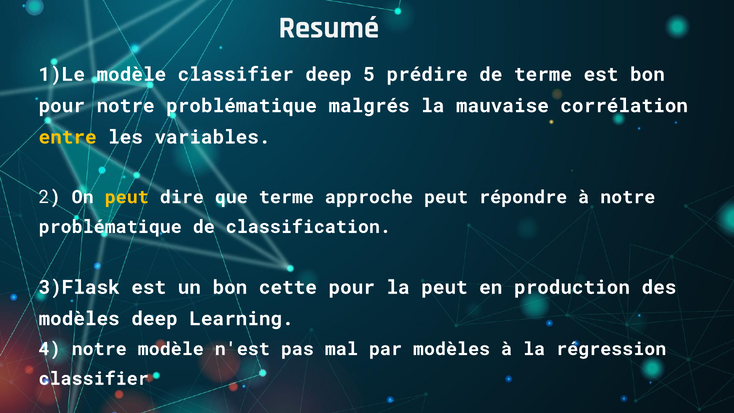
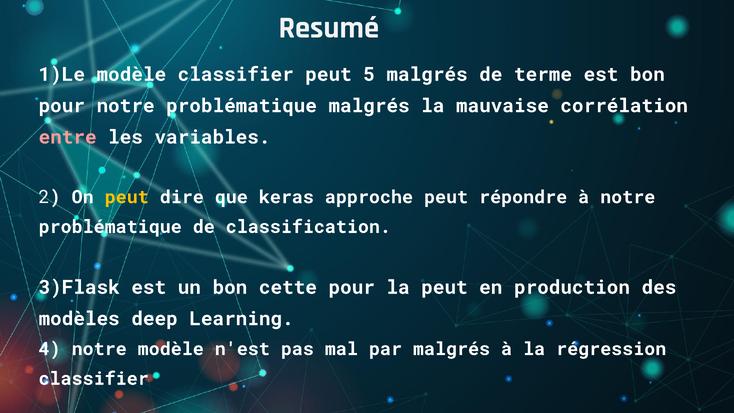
classifier deep: deep -> peut
5 prédire: prédire -> malgrés
entre colour: yellow -> pink
que terme: terme -> keras
par modèles: modèles -> malgrés
